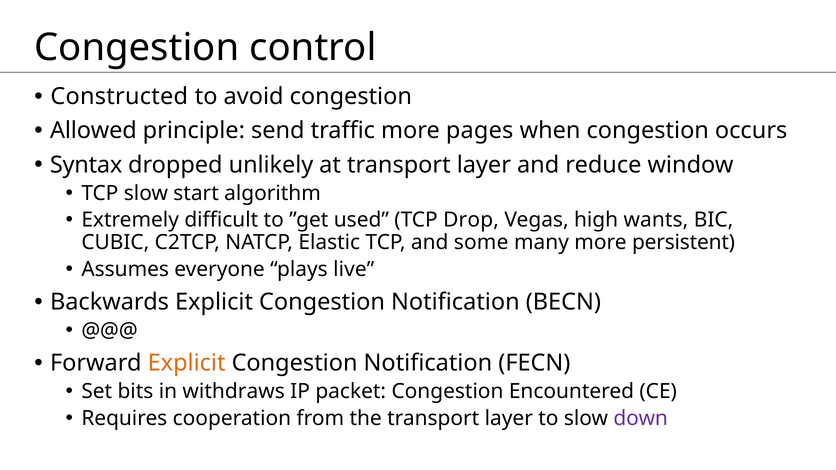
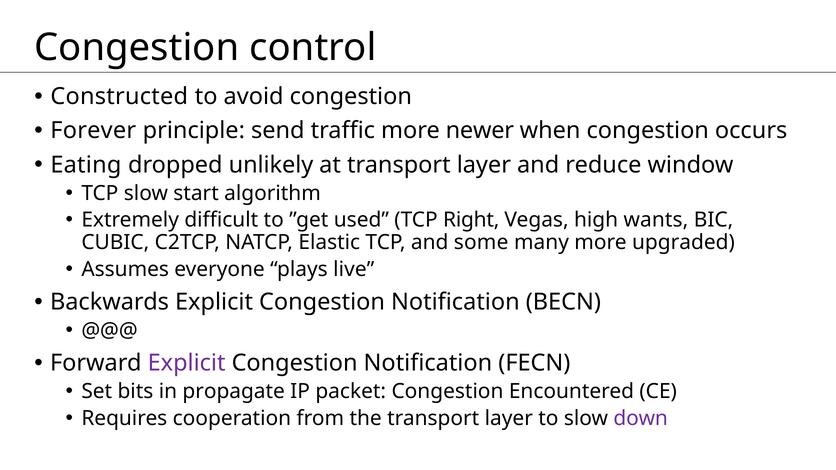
Allowed: Allowed -> Forever
pages: pages -> newer
Syntax: Syntax -> Eating
Drop: Drop -> Right
persistent: persistent -> upgraded
Explicit at (187, 363) colour: orange -> purple
withdraws: withdraws -> propagate
